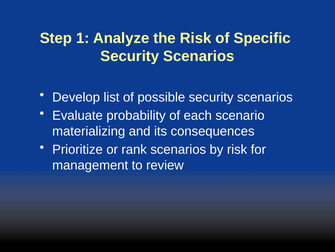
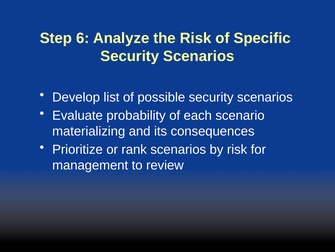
1: 1 -> 6
